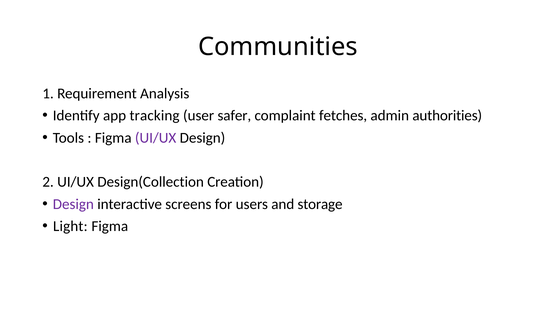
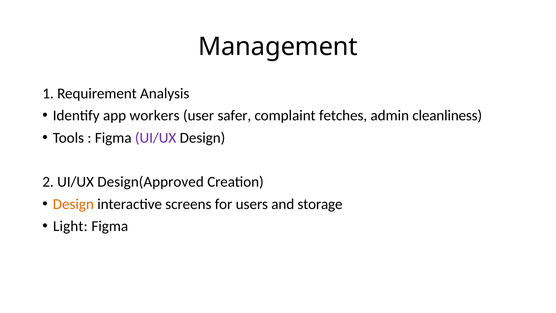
Communities: Communities -> Management
tracking: tracking -> workers
authorities: authorities -> cleanliness
Design(Collection: Design(Collection -> Design(Approved
Design at (73, 204) colour: purple -> orange
